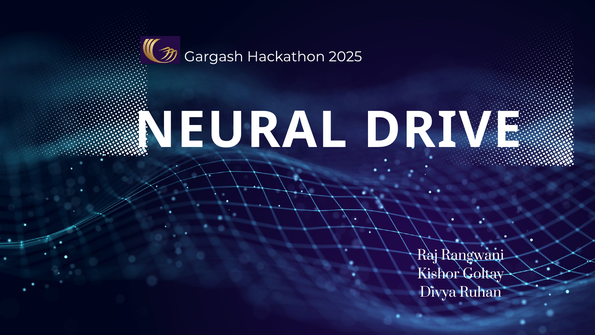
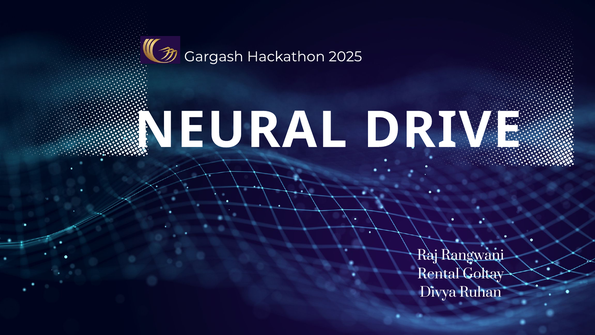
Kishor: Kishor -> Rental
